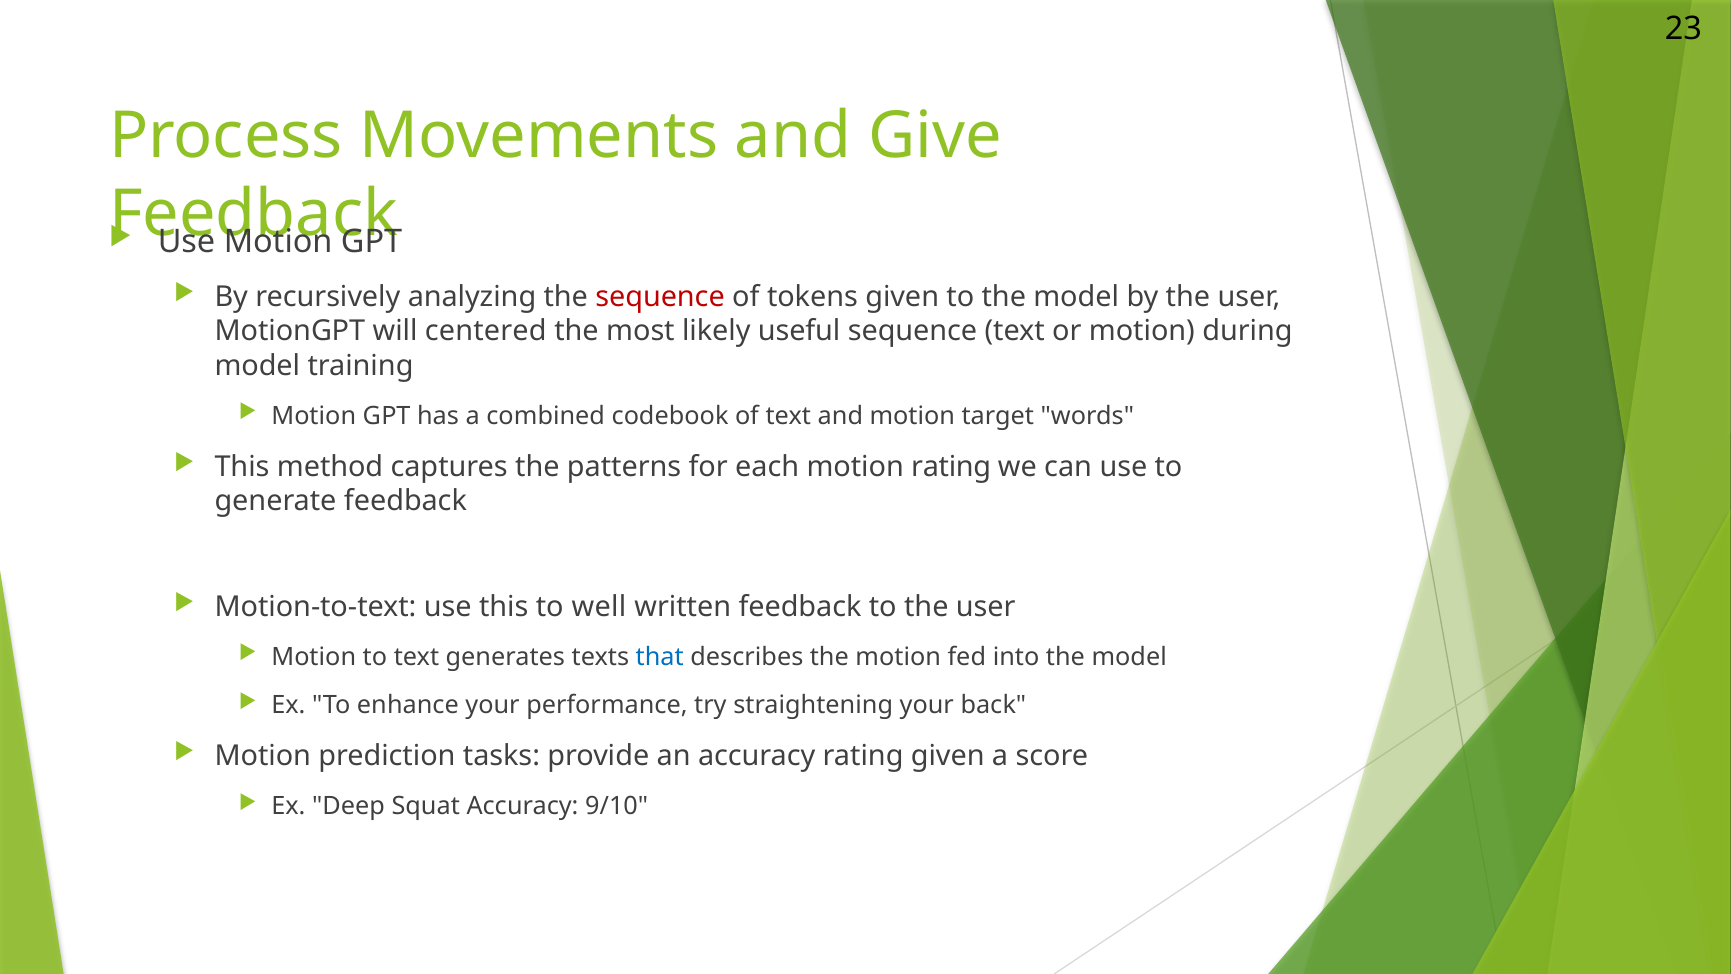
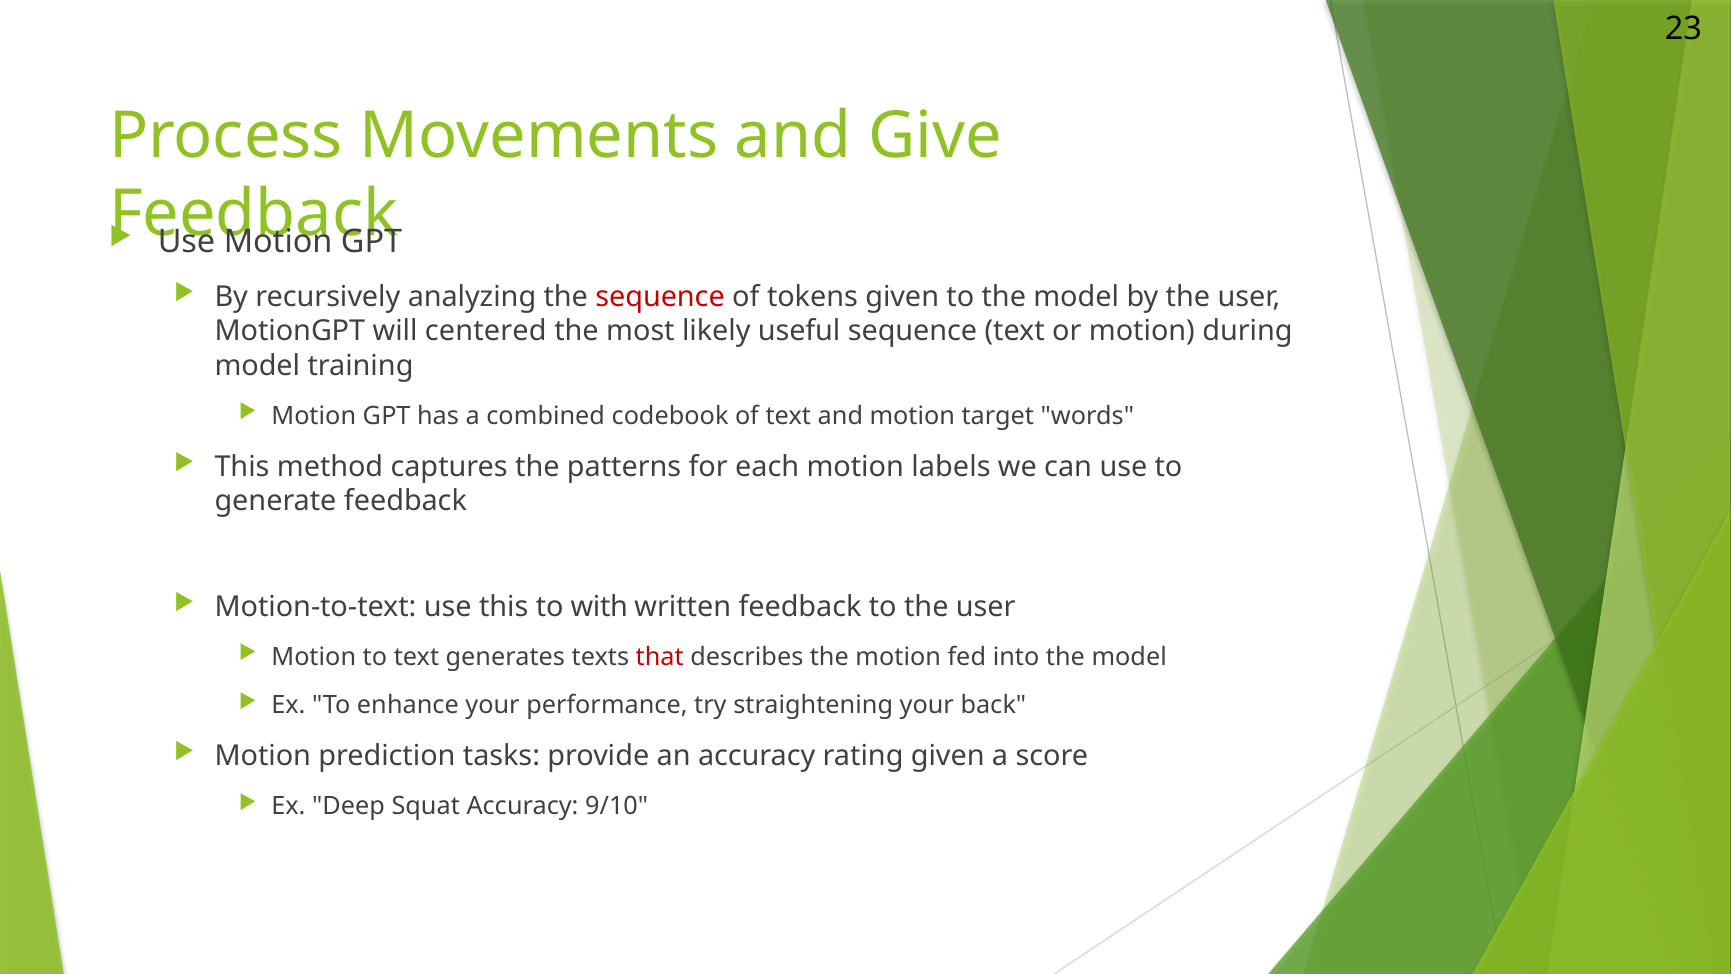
motion rating: rating -> labels
well: well -> with
that colour: blue -> red
